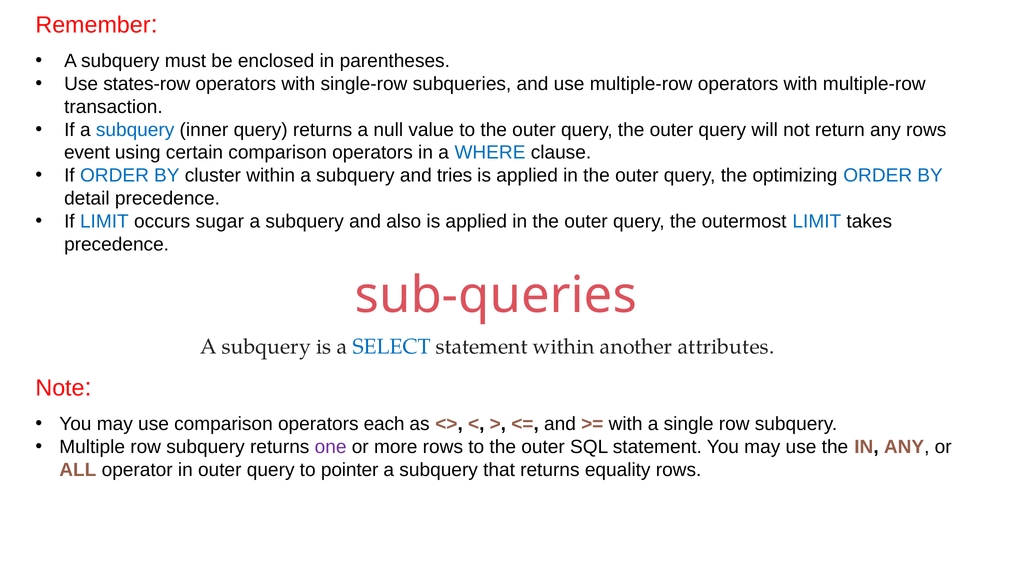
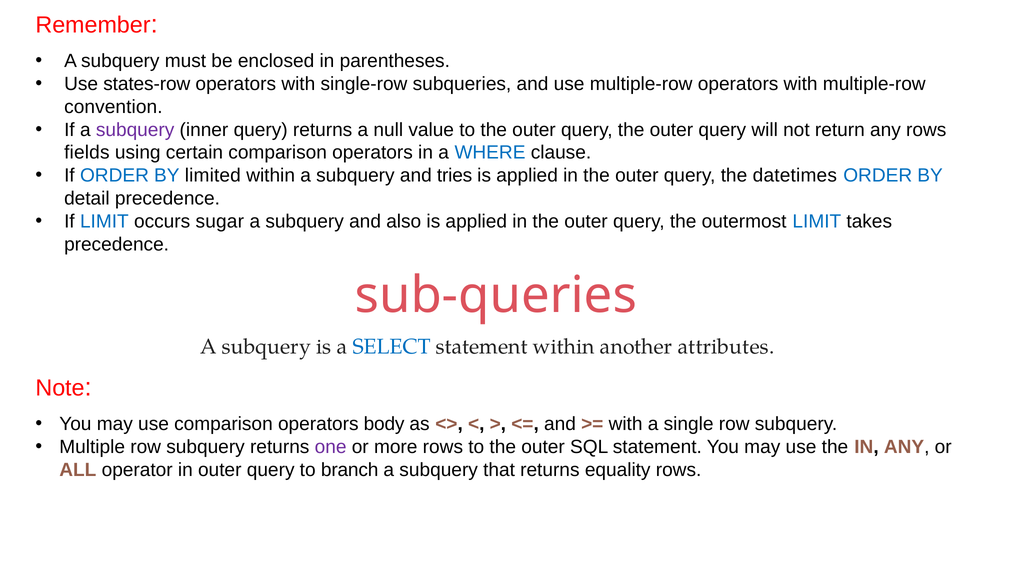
transaction: transaction -> convention
subquery at (135, 130) colour: blue -> purple
event: event -> fields
cluster: cluster -> limited
optimizing: optimizing -> datetimes
each: each -> body
pointer: pointer -> branch
